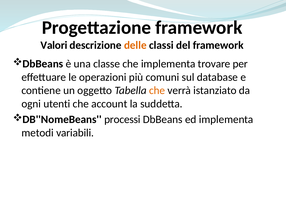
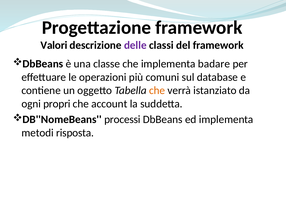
delle colour: orange -> purple
trovare: trovare -> badare
utenti: utenti -> propri
variabili: variabili -> risposta
